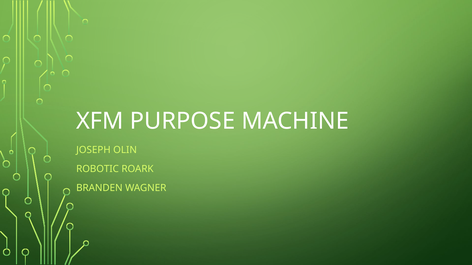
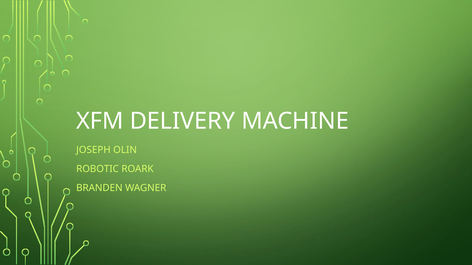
PURPOSE: PURPOSE -> DELIVERY
